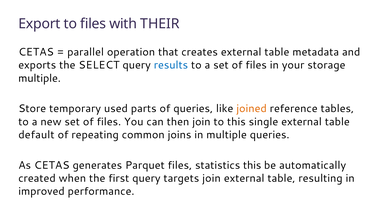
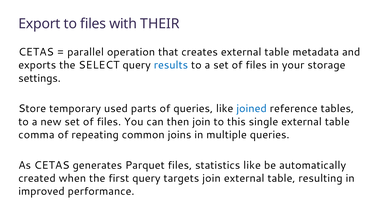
multiple at (40, 78): multiple -> settings
joined colour: orange -> blue
default: default -> comma
statistics this: this -> like
